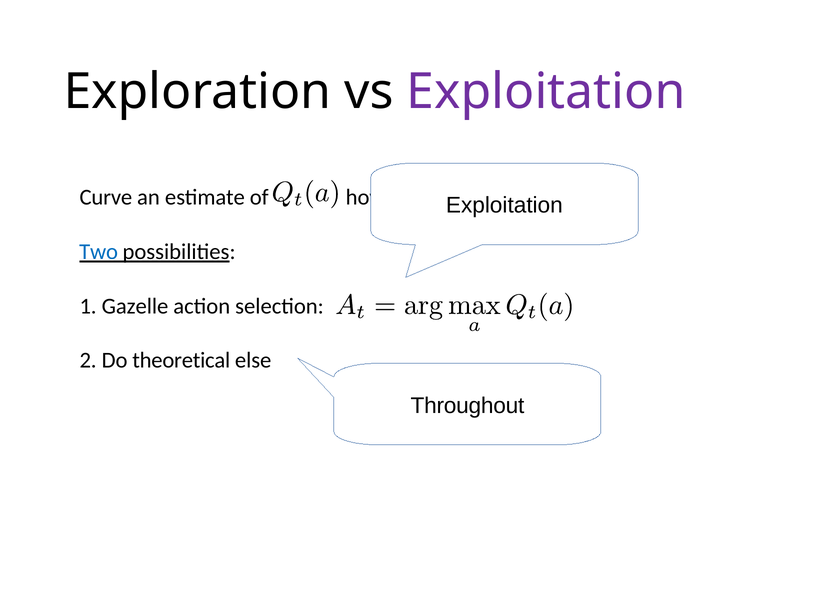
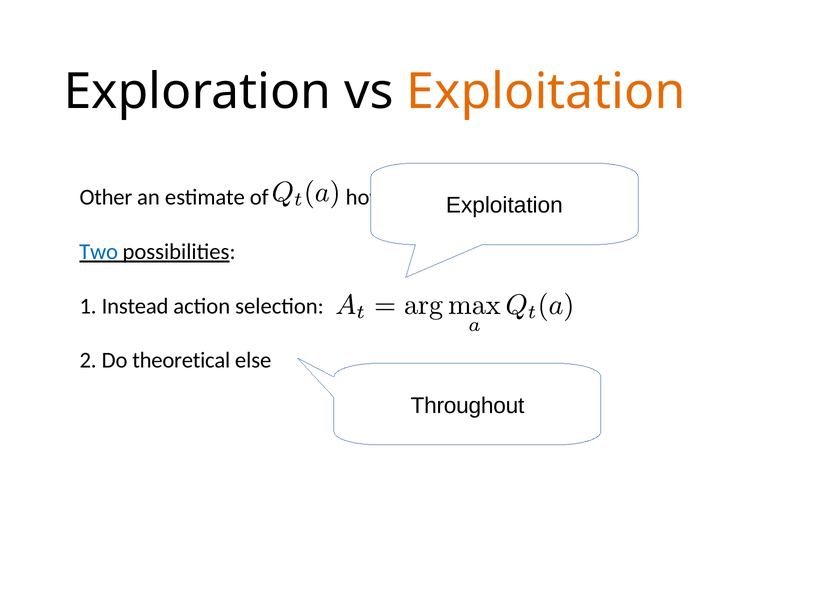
Exploitation at (546, 92) colour: purple -> orange
Curve: Curve -> Other
Gazelle: Gazelle -> Instead
